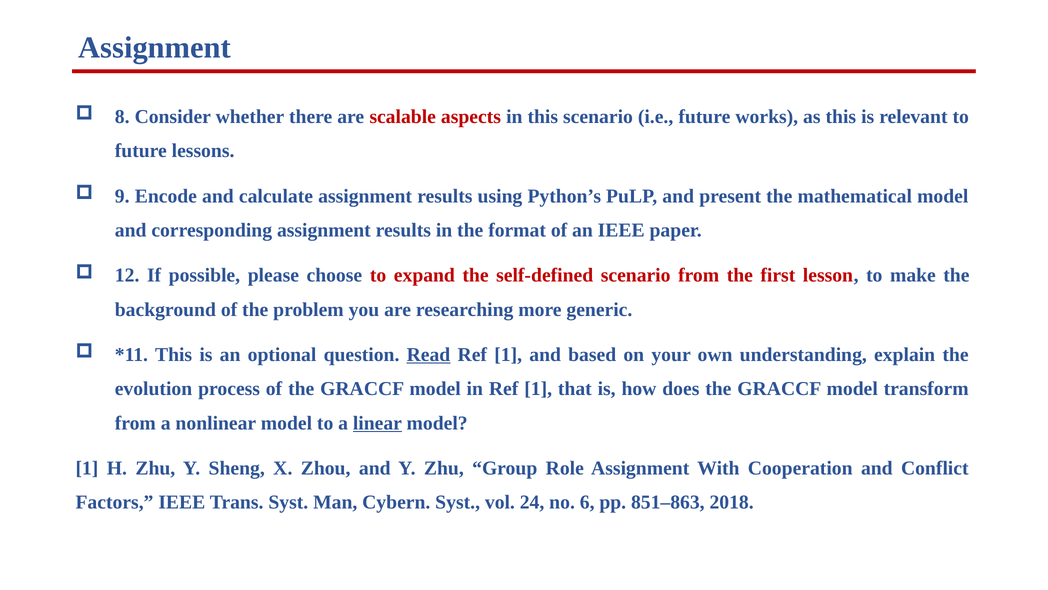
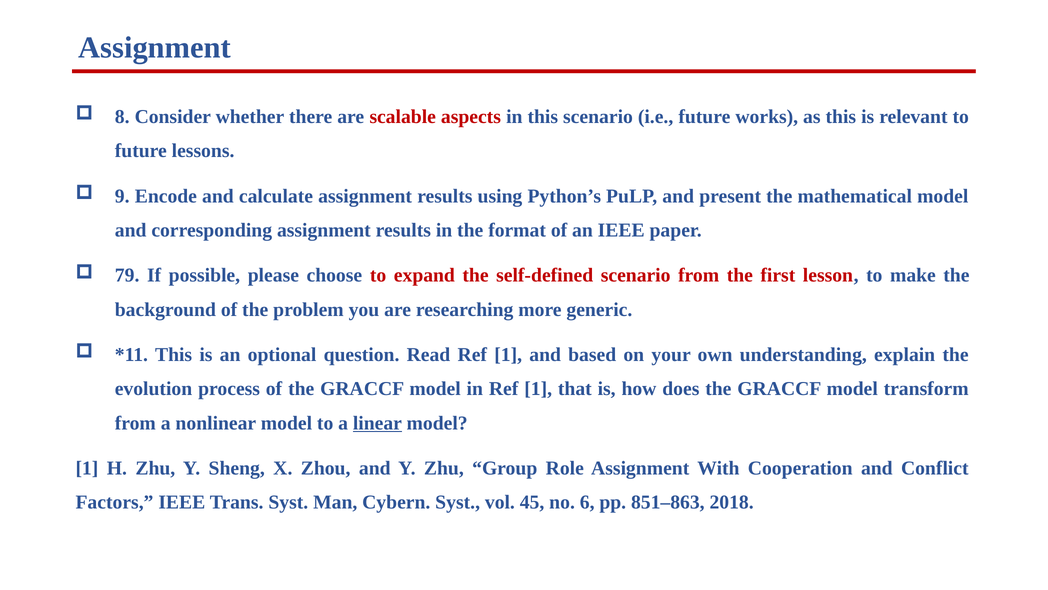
12: 12 -> 79
Read underline: present -> none
24: 24 -> 45
